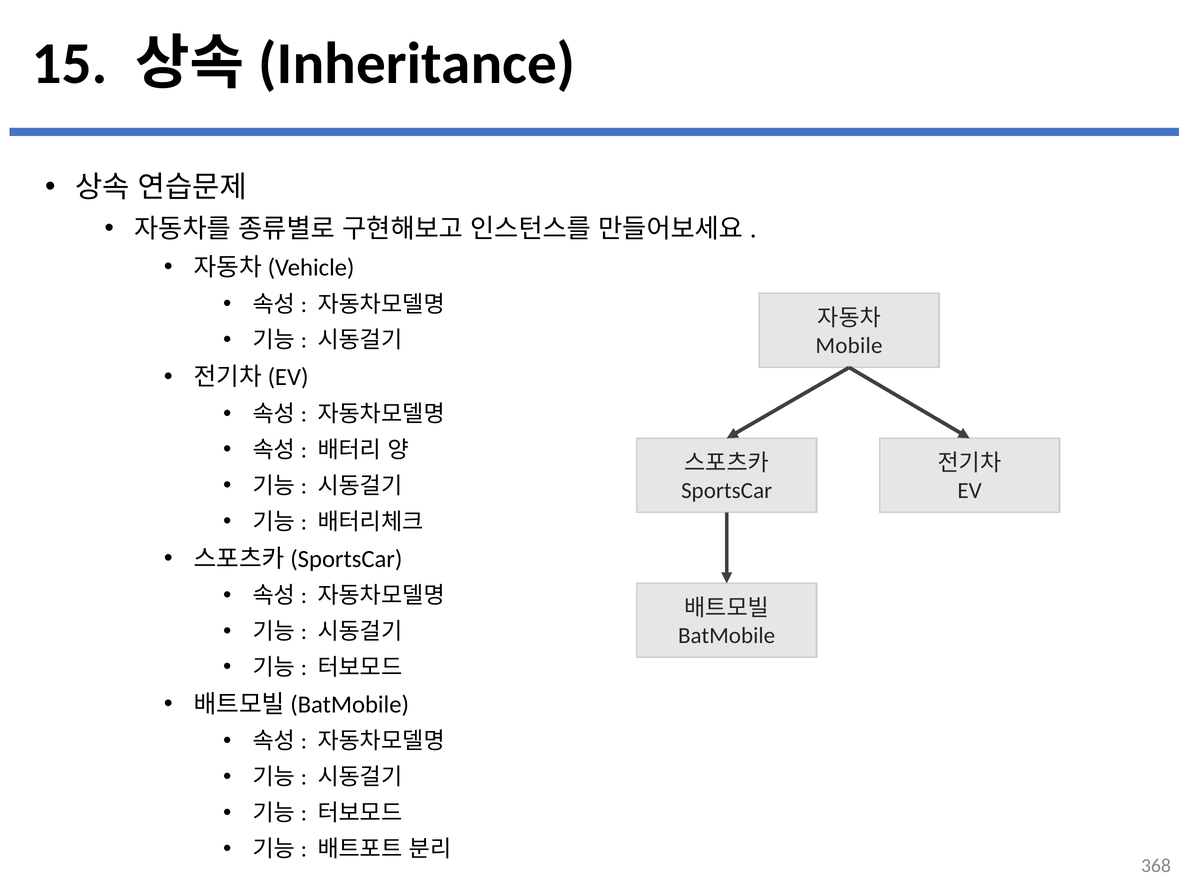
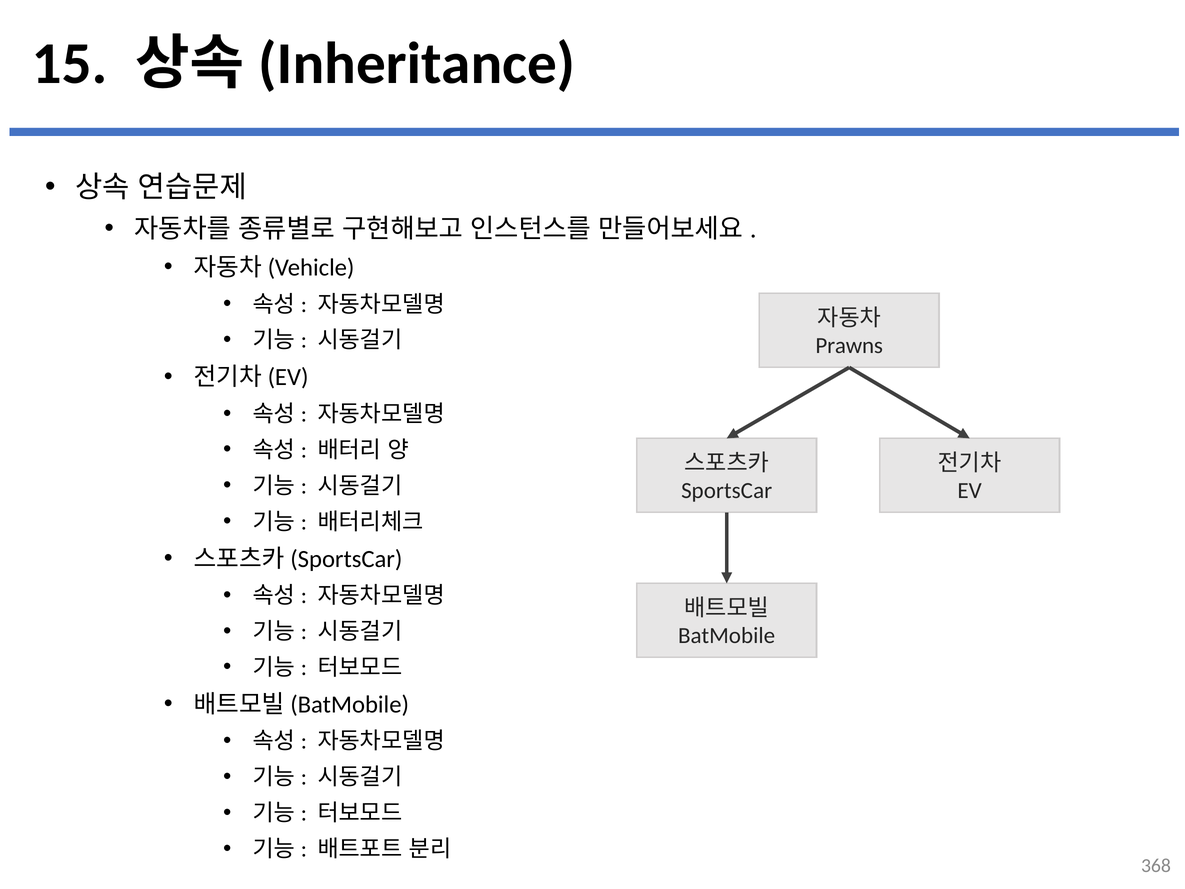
Mobile: Mobile -> Prawns
